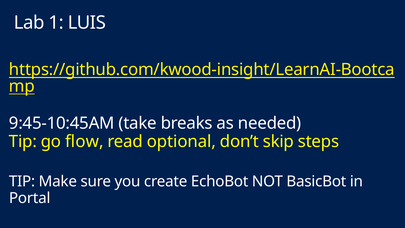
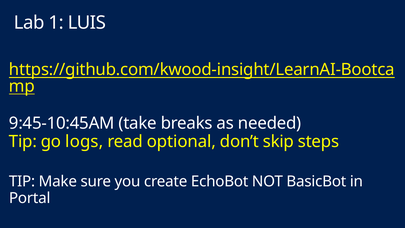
flow: flow -> logs
